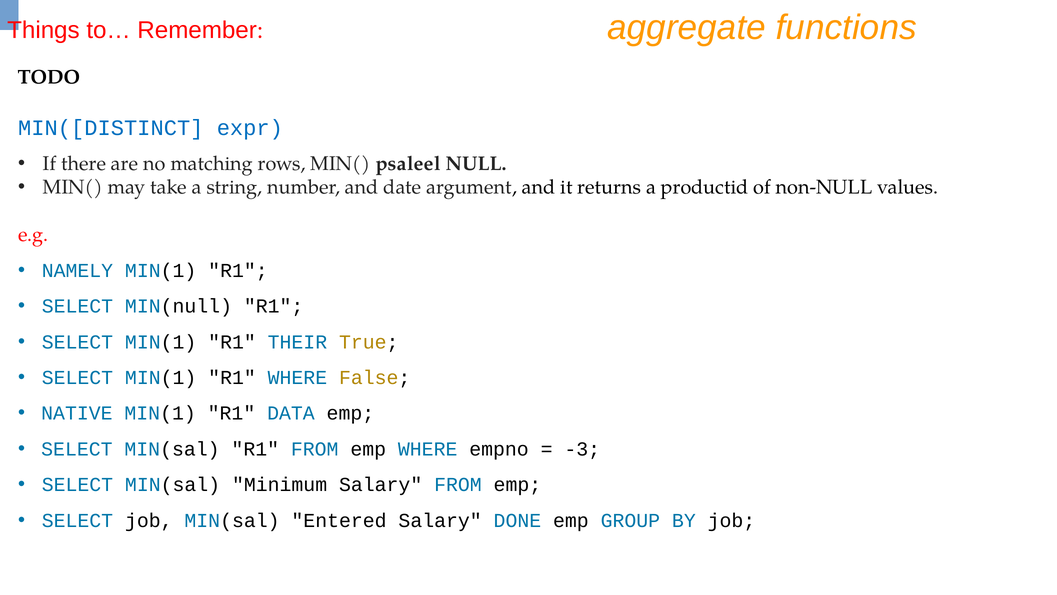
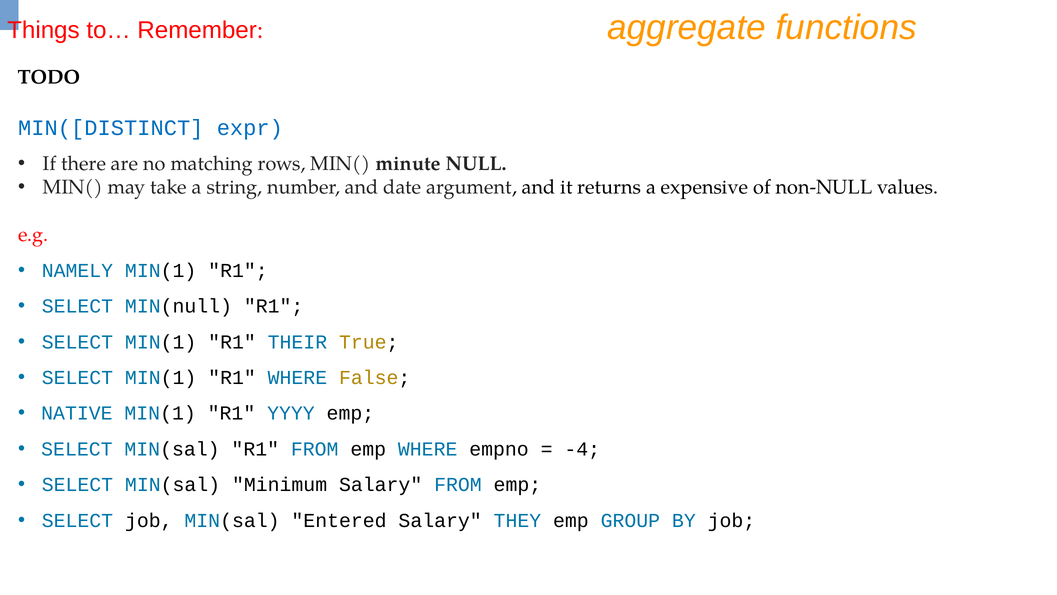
psaleel: psaleel -> minute
productid: productid -> expensive
DATA: DATA -> YYYY
-3: -3 -> -4
DONE: DONE -> THEY
